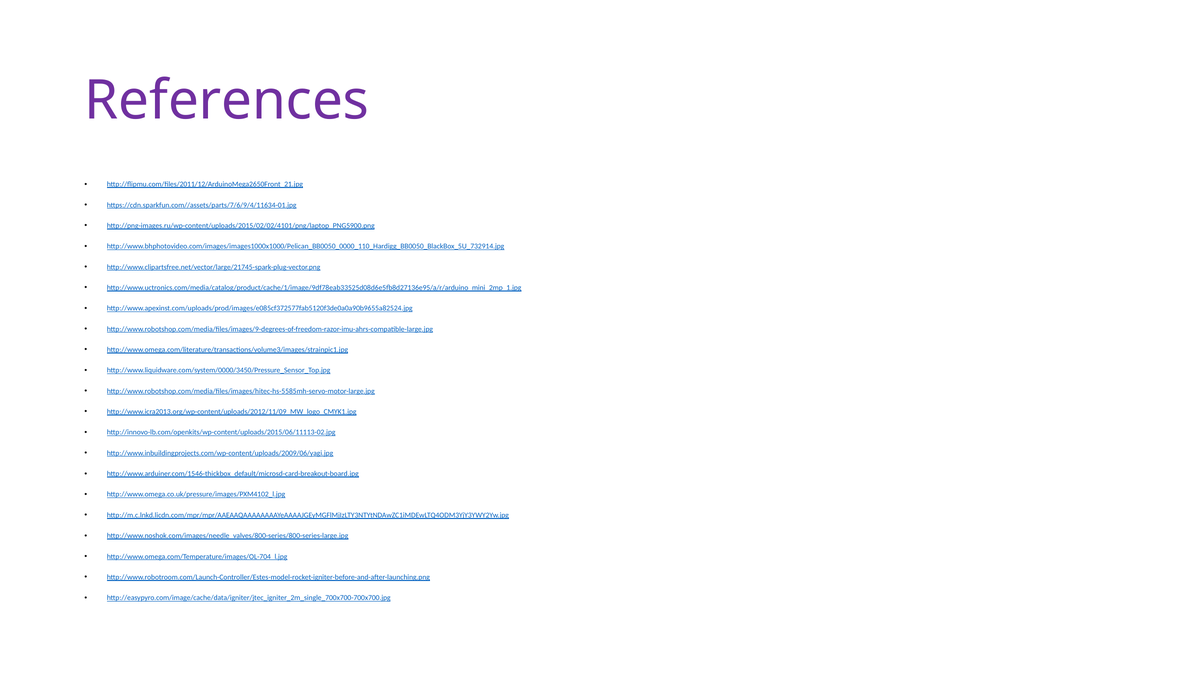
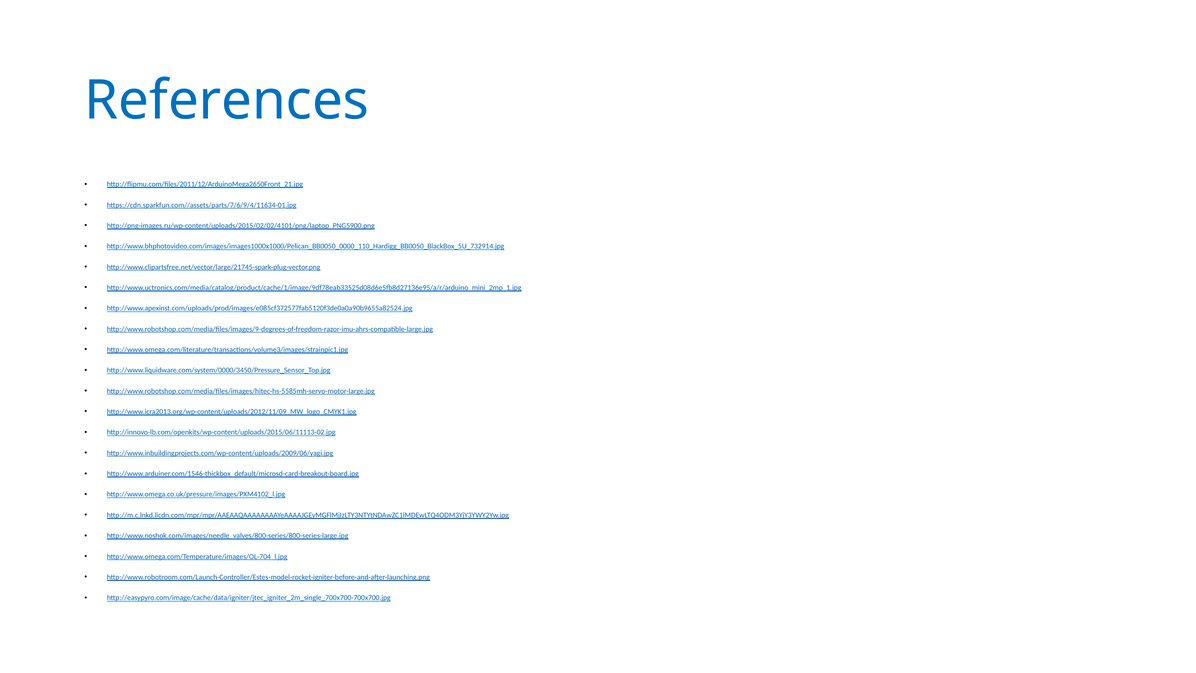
References colour: purple -> blue
